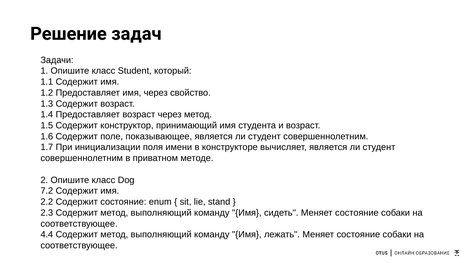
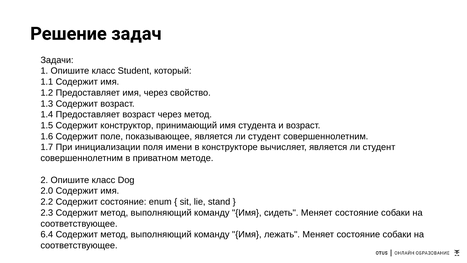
7.2: 7.2 -> 2.0
4.4: 4.4 -> 6.4
